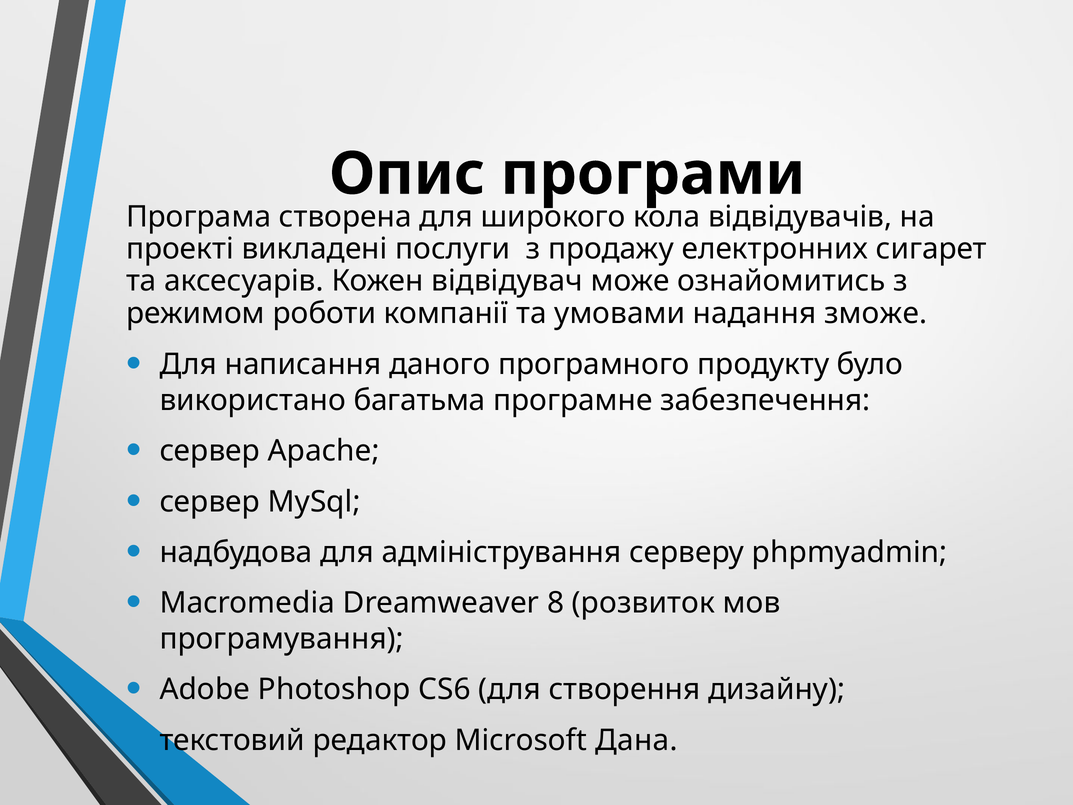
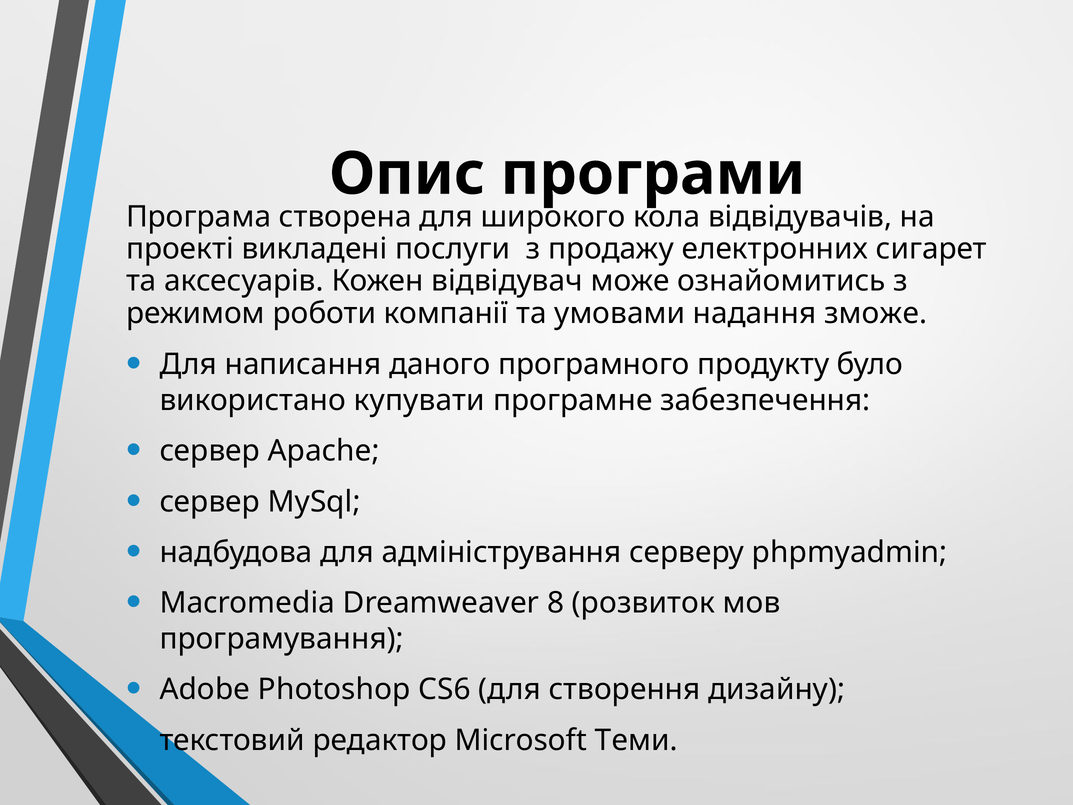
багатьма: багатьма -> купувати
Дана: Дана -> Теми
